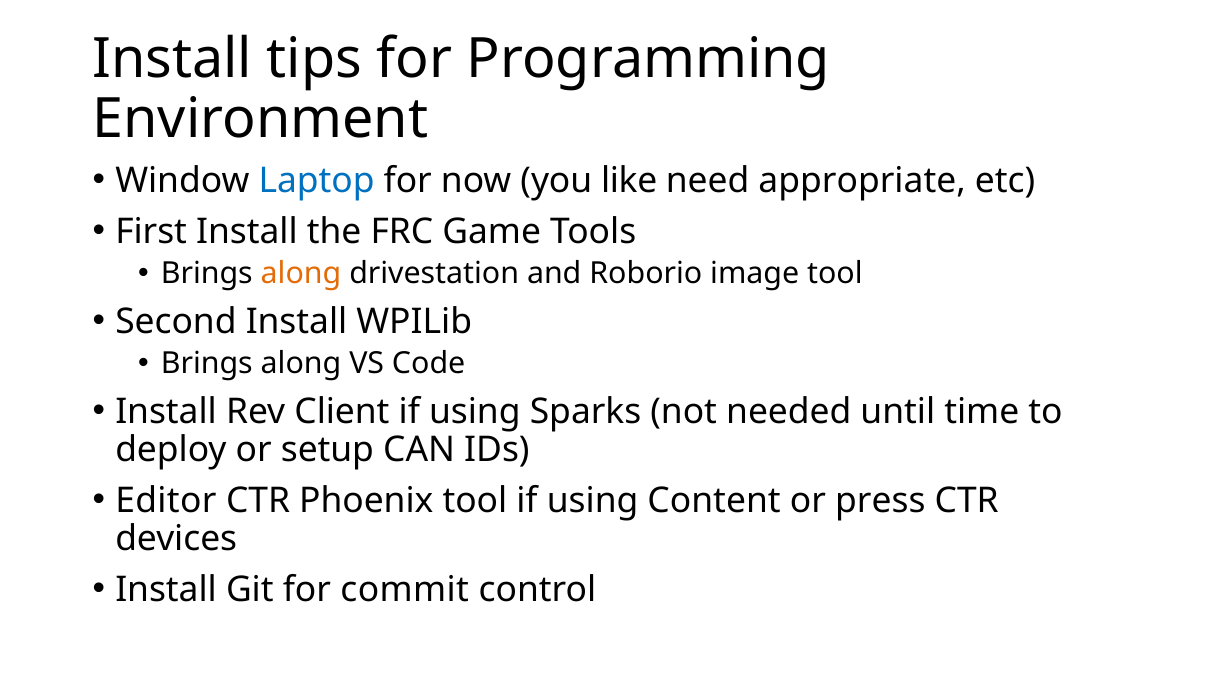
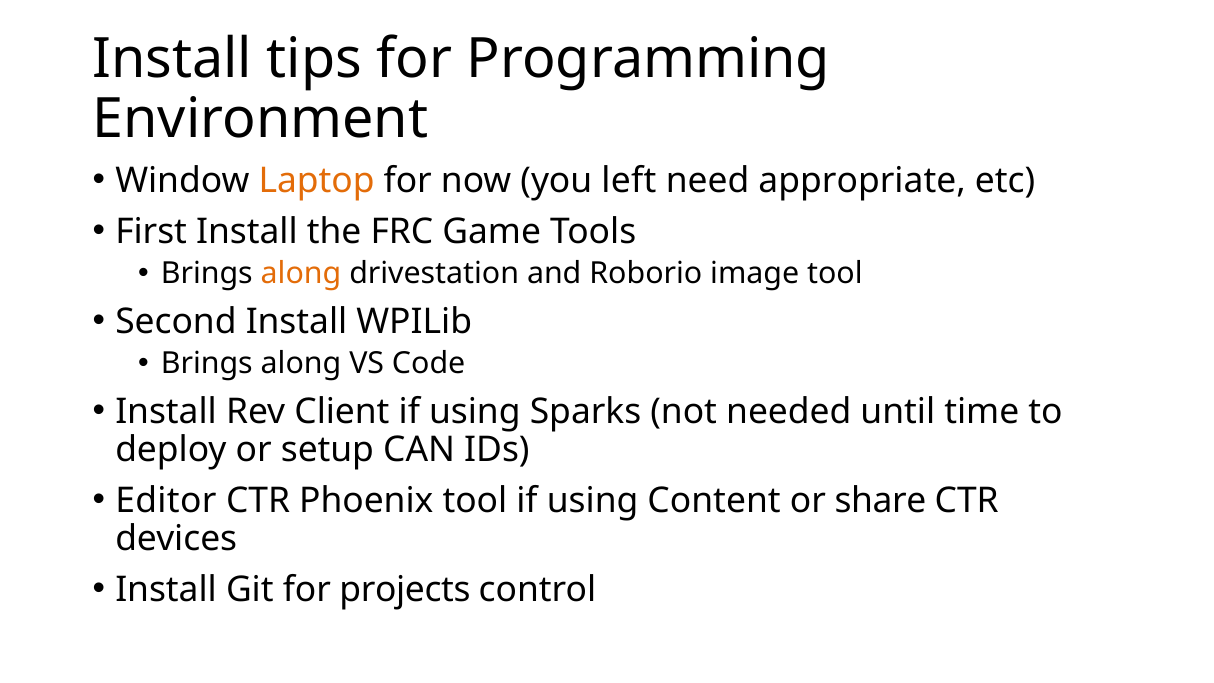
Laptop colour: blue -> orange
like: like -> left
press: press -> share
commit: commit -> projects
